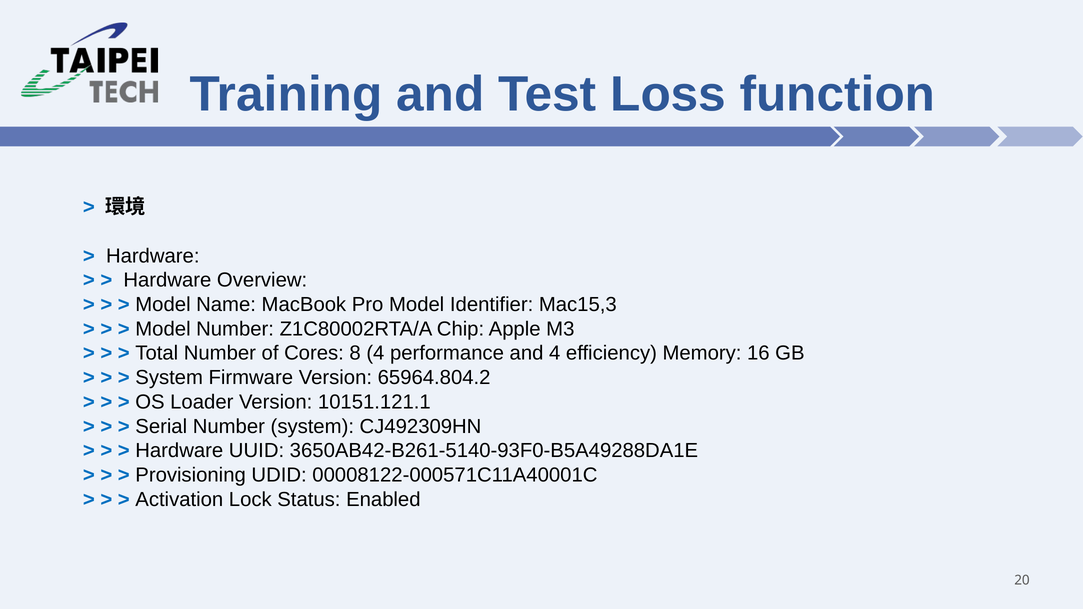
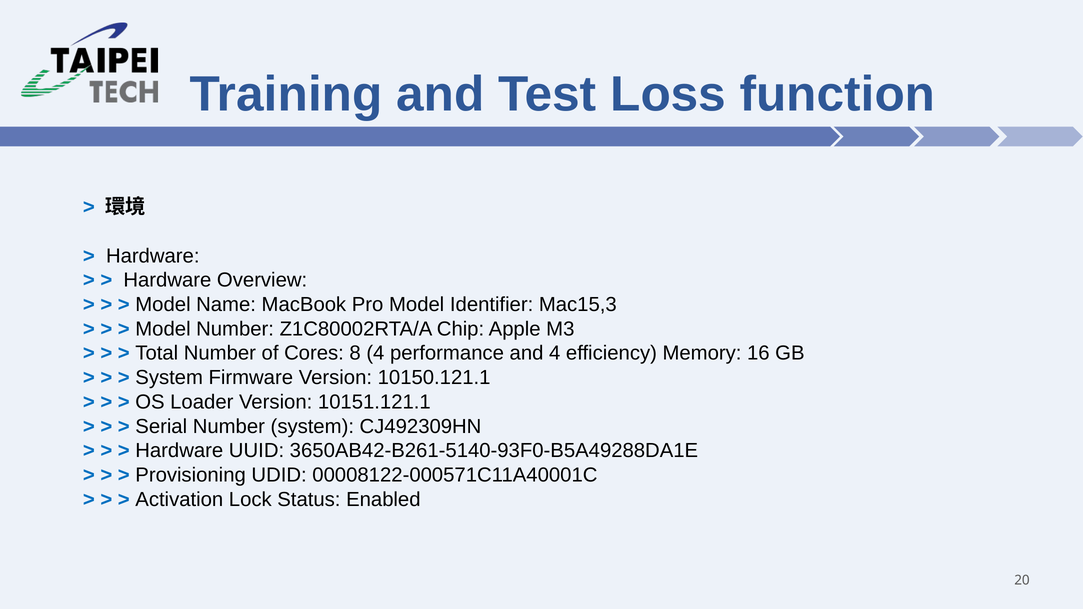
65964.804.2: 65964.804.2 -> 10150.121.1
